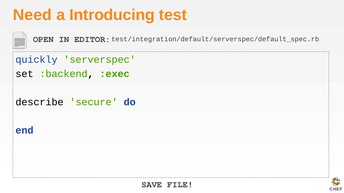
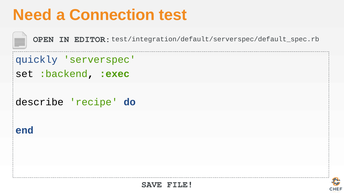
Introducing: Introducing -> Connection
secure: secure -> recipe
